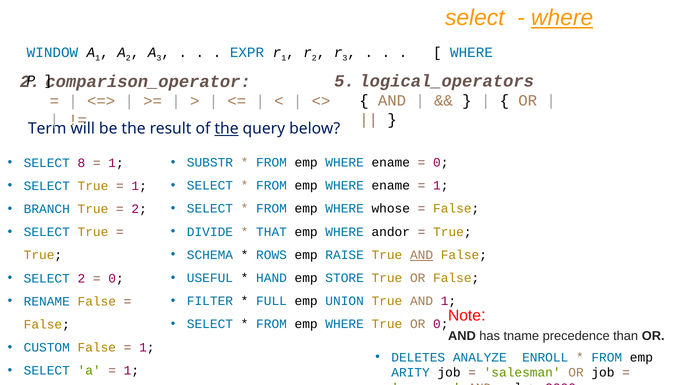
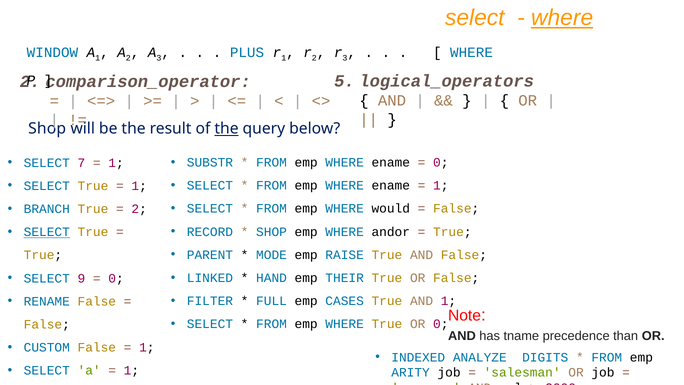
EXPR: EXPR -> PLUS
Term at (47, 129): Term -> Shop
8: 8 -> 7
whose: whose -> would
DIVIDE: DIVIDE -> RECORD
THAT at (272, 232): THAT -> SHOP
SELECT at (47, 232) underline: none -> present
SCHEMA: SCHEMA -> PARENT
ROWS: ROWS -> MODE
AND at (422, 255) underline: present -> none
USEFUL: USEFUL -> LINKED
STORE: STORE -> THEIR
SELECT 2: 2 -> 9
UNION: UNION -> CASES
DELETES: DELETES -> INDEXED
ENROLL: ENROLL -> DIGITS
